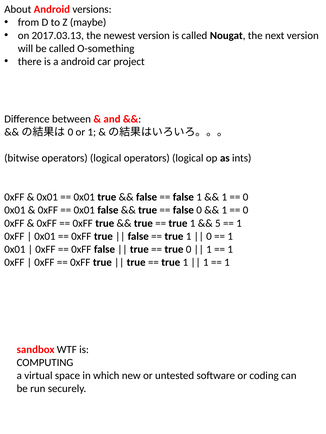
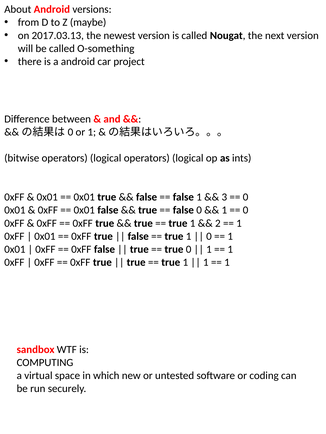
1 at (224, 197): 1 -> 3
5: 5 -> 2
